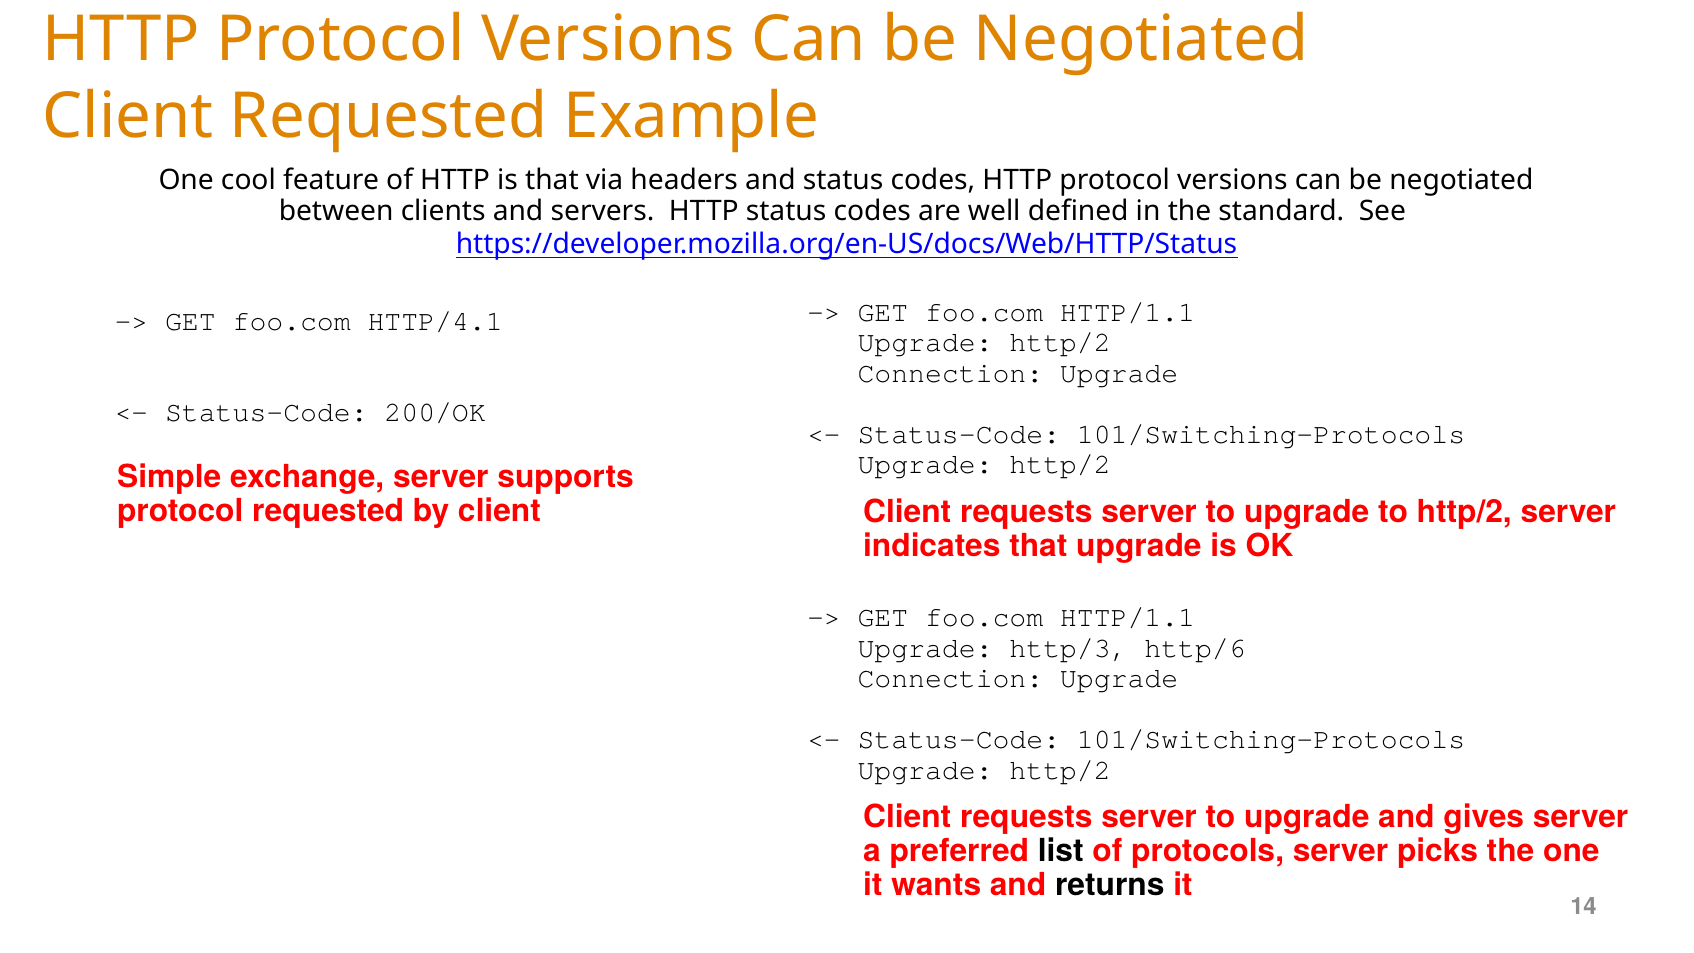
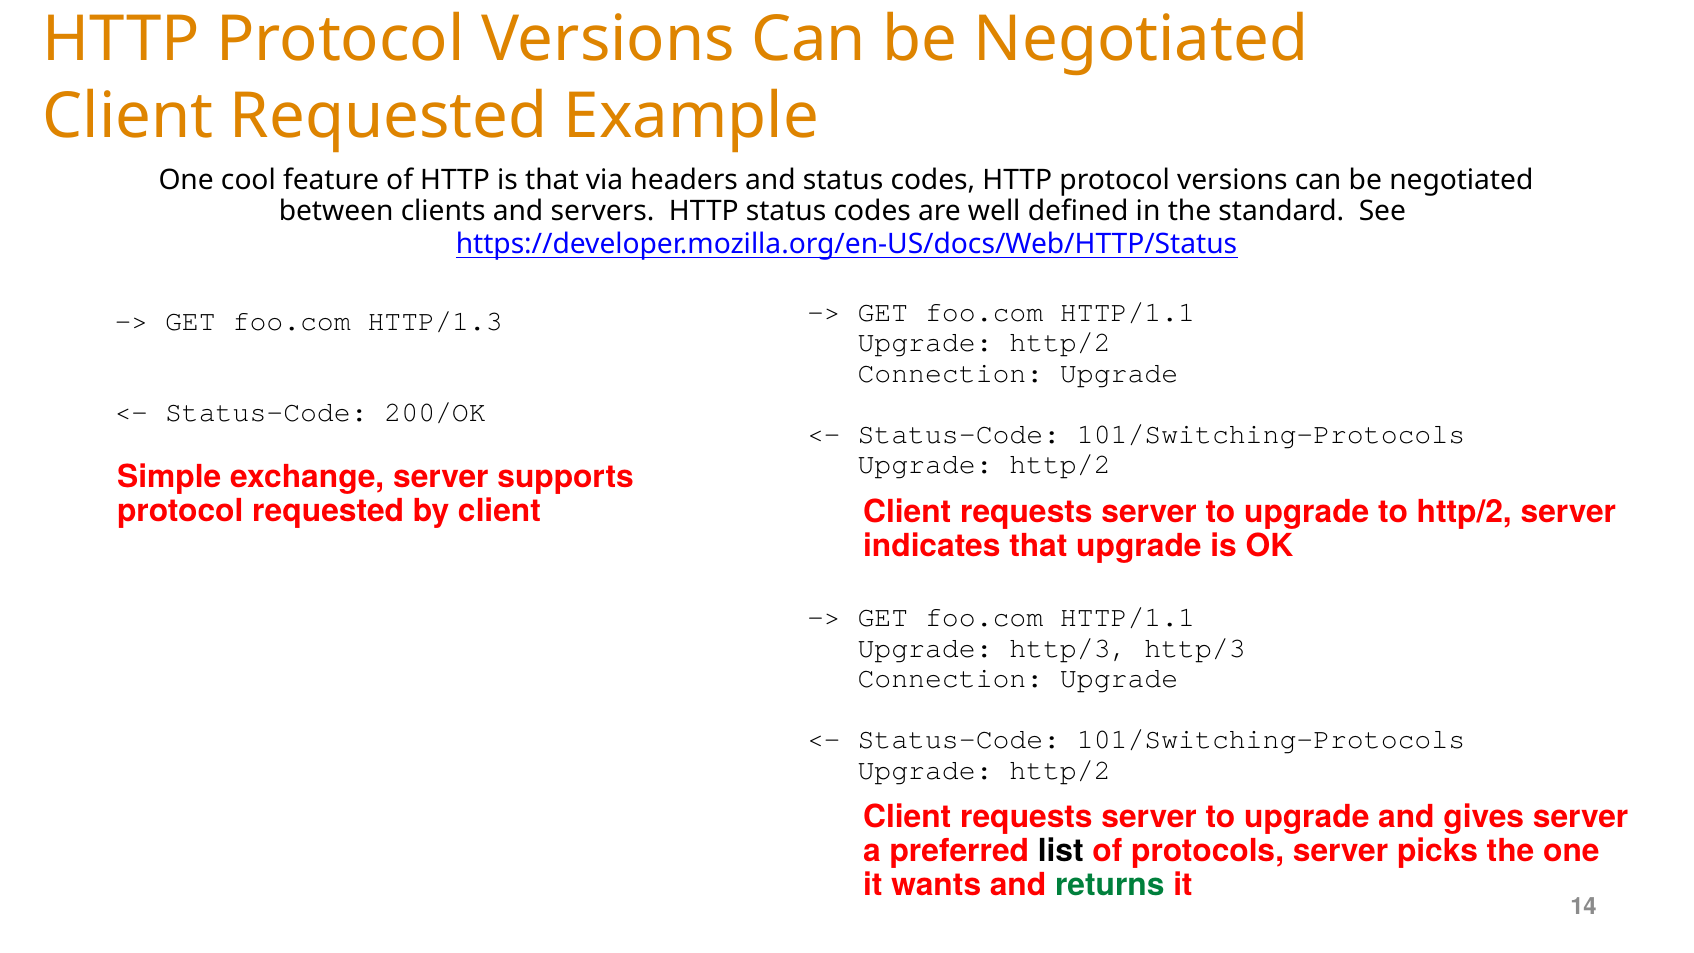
HTTP/4.1: HTTP/4.1 -> HTTP/1.3
http/3 http/6: http/6 -> http/3
returns colour: black -> green
